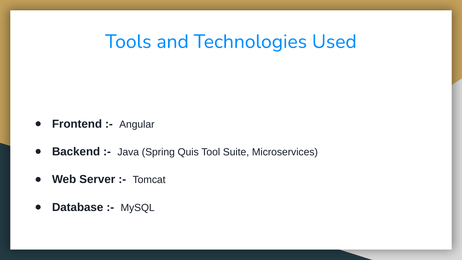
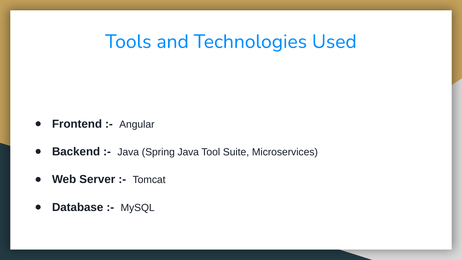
Spring Quis: Quis -> Java
